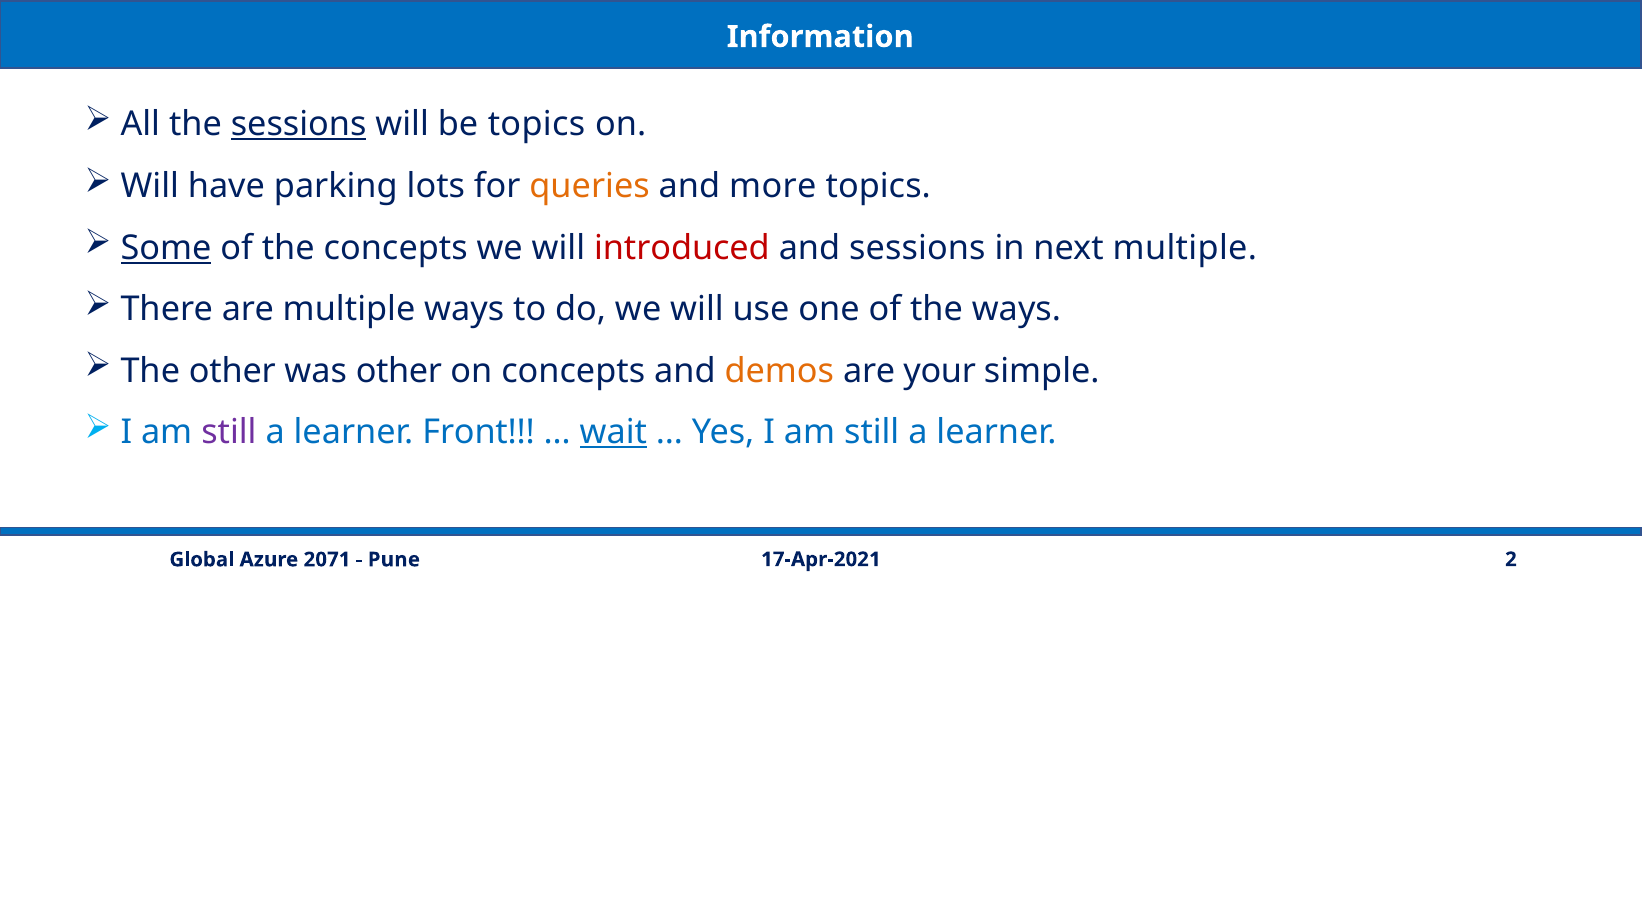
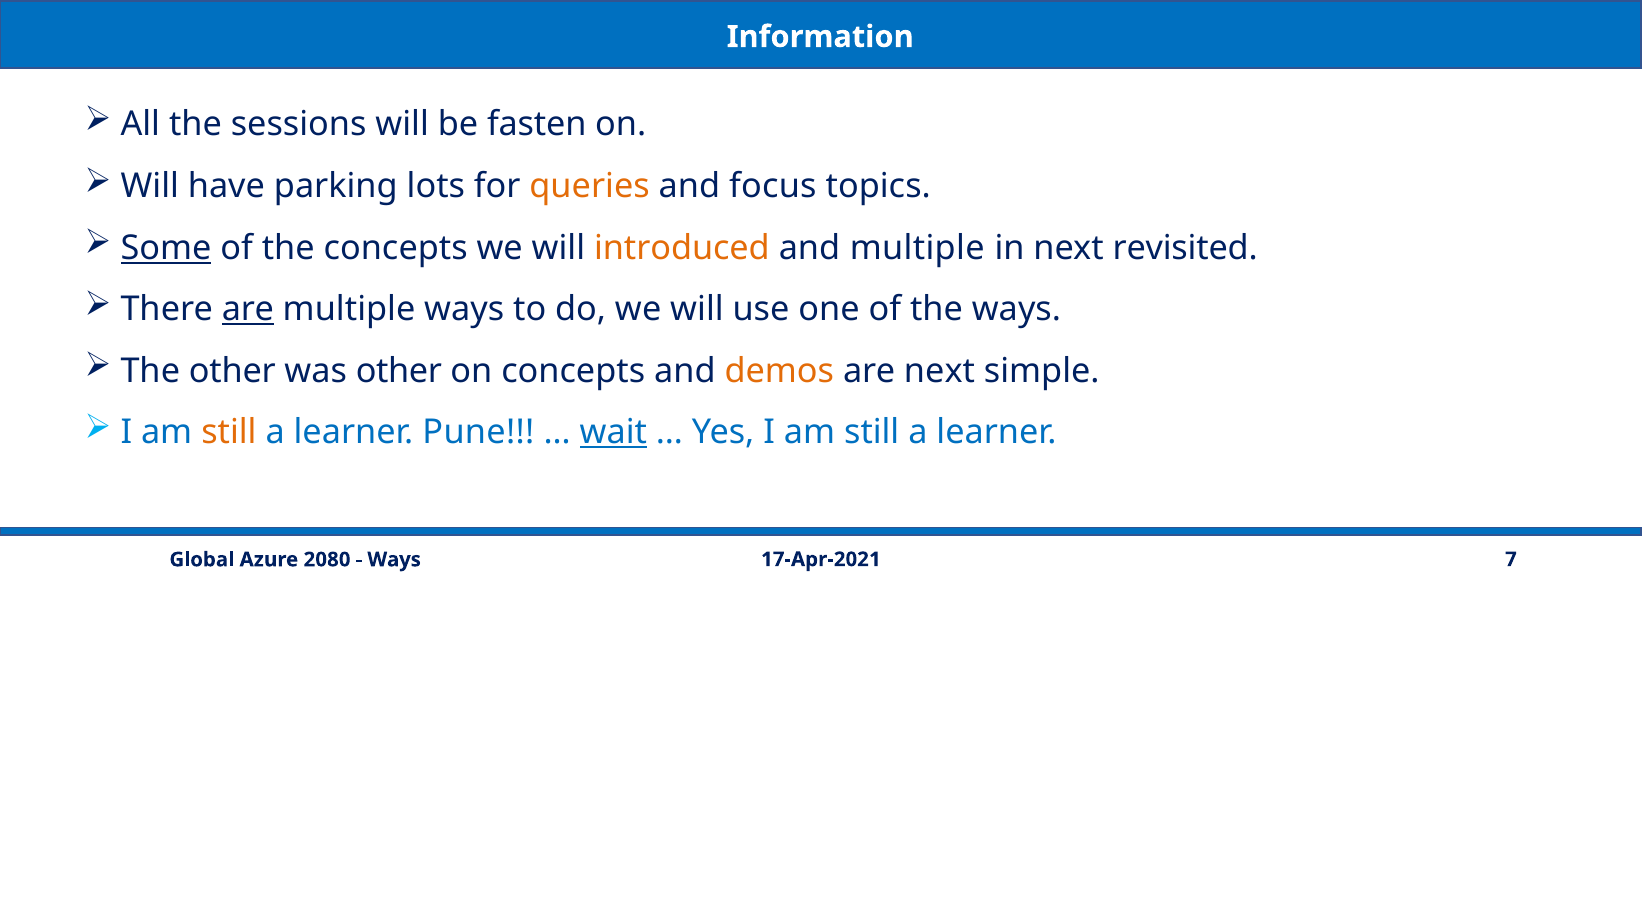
sessions at (299, 125) underline: present -> none
be topics: topics -> fasten
more: more -> focus
introduced colour: red -> orange
and sessions: sessions -> multiple
next multiple: multiple -> revisited
are at (248, 309) underline: none -> present
are your: your -> next
still at (229, 432) colour: purple -> orange
Front: Front -> Pune
2: 2 -> 7
2071: 2071 -> 2080
Pune at (394, 559): Pune -> Ways
